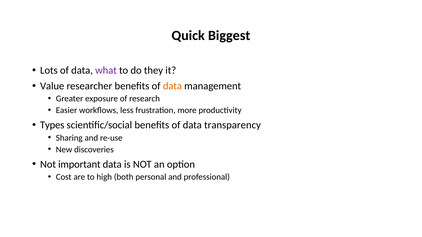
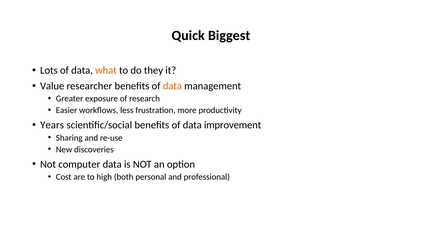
what colour: purple -> orange
Types: Types -> Years
transparency: transparency -> improvement
important: important -> computer
